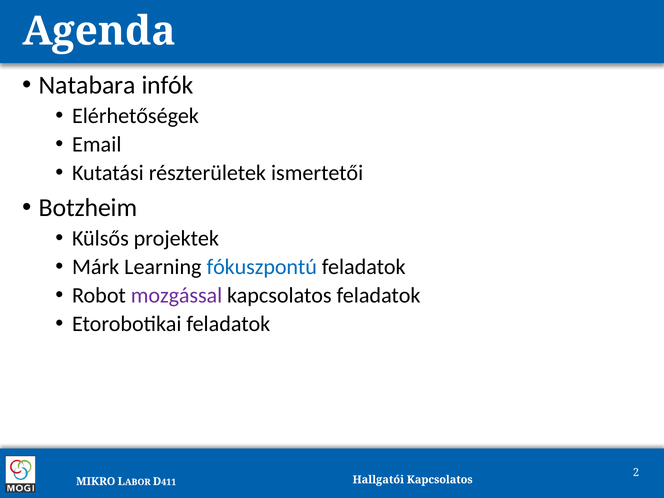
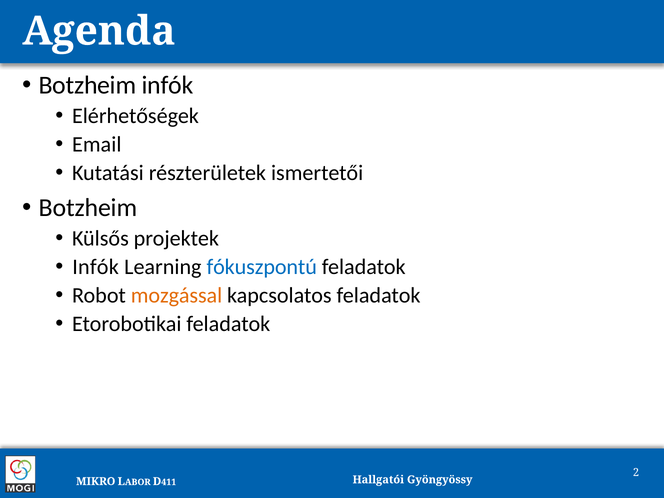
Natabara at (87, 85): Natabara -> Botzheim
Márk at (96, 267): Márk -> Infók
mozgással colour: purple -> orange
Hallgatói Kapcsolatos: Kapcsolatos -> Gyöngyössy
